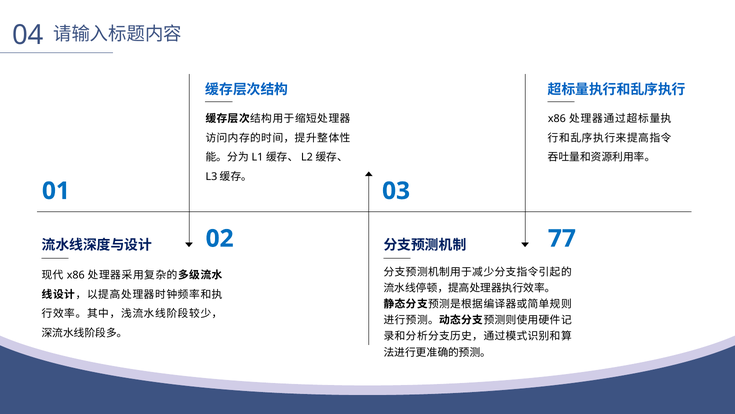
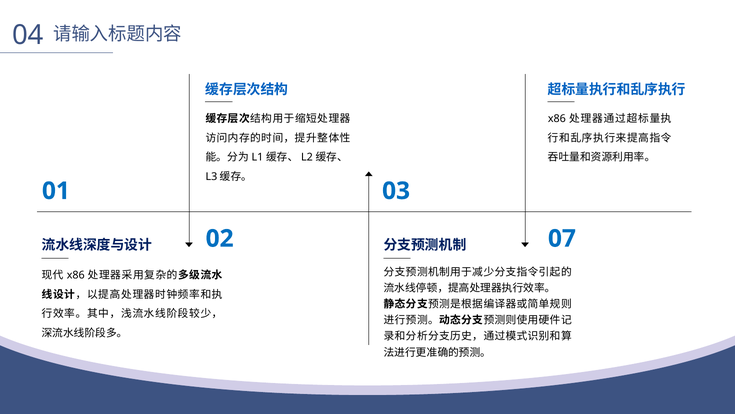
77: 77 -> 07
